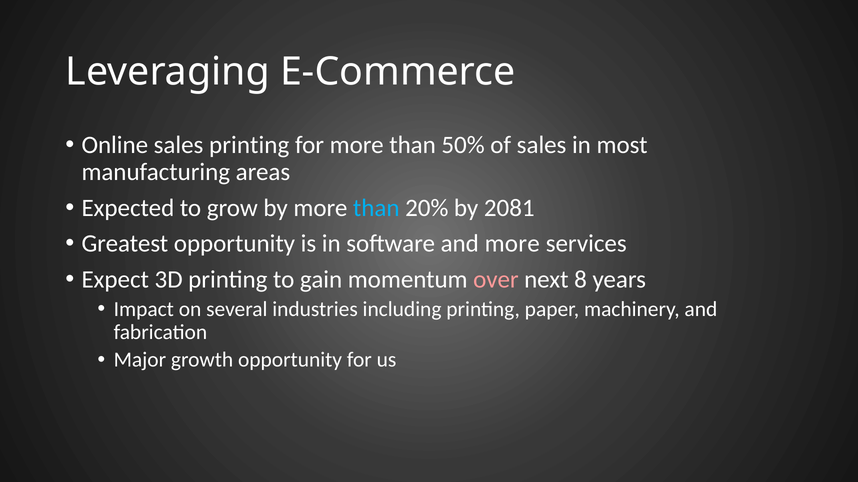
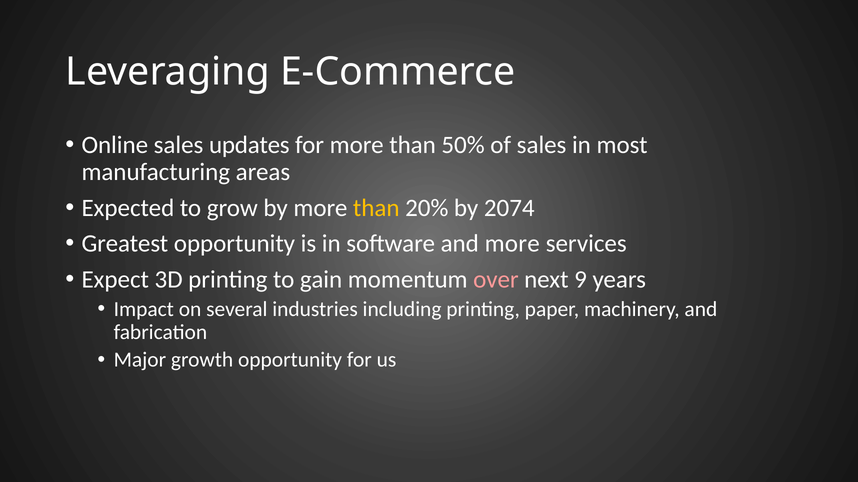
sales printing: printing -> updates
than at (376, 208) colour: light blue -> yellow
2081: 2081 -> 2074
8: 8 -> 9
